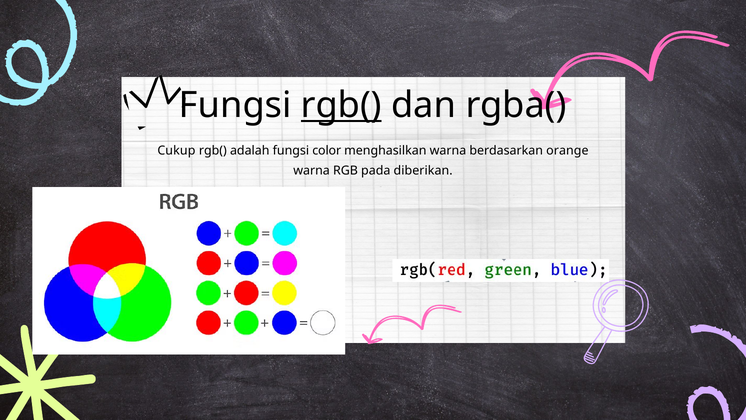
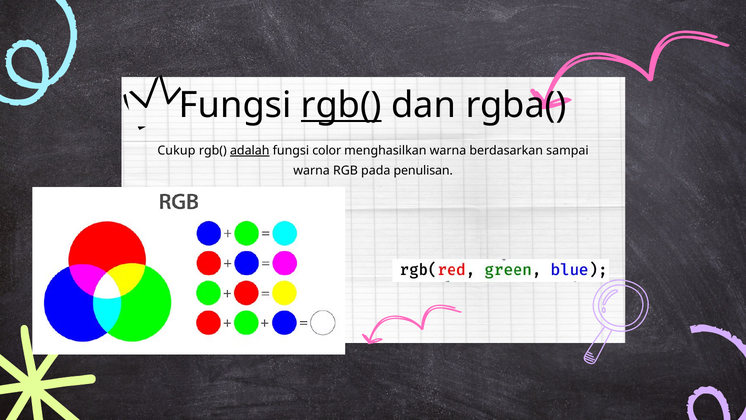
adalah underline: none -> present
orange: orange -> sampai
diberikan: diberikan -> penulisan
